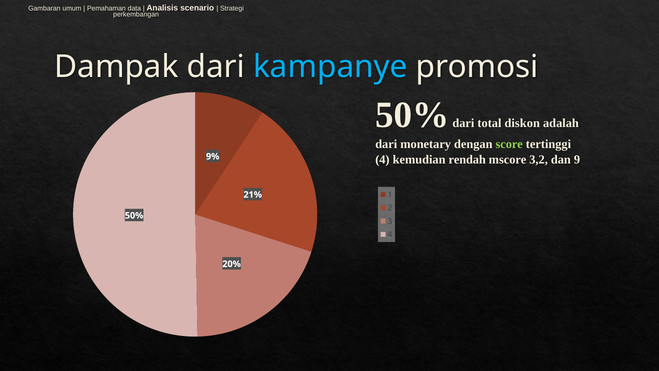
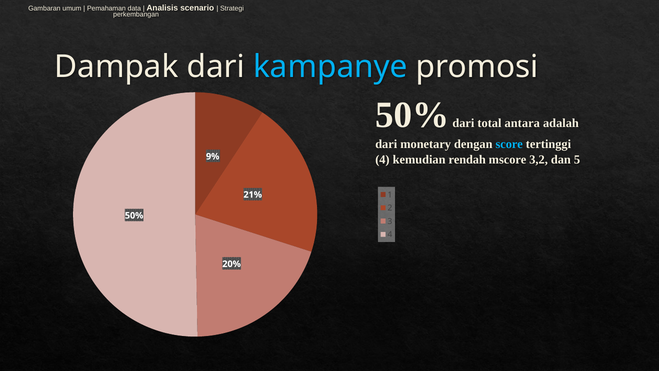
diskon: diskon -> antara
score colour: light green -> light blue
9: 9 -> 5
